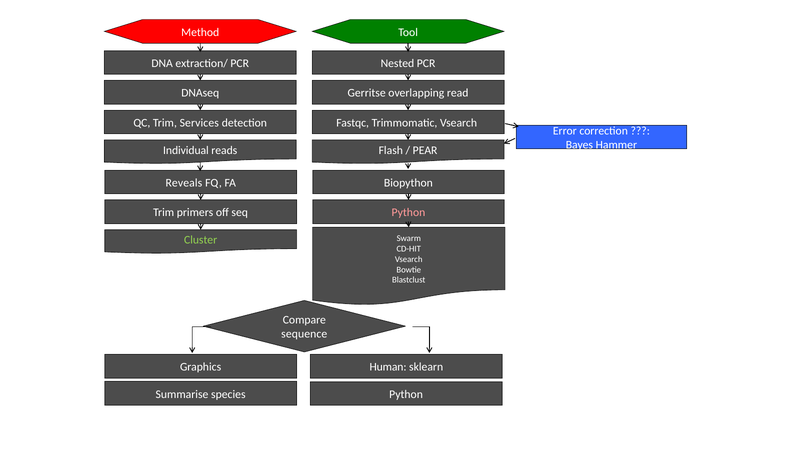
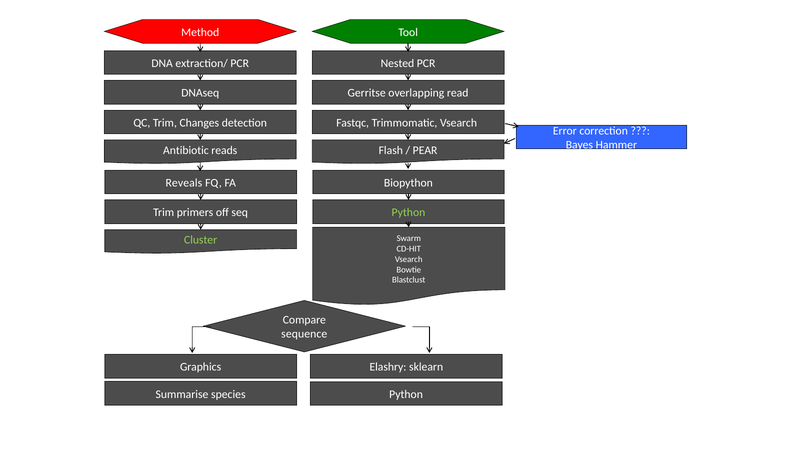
Services: Services -> Changes
Individual: Individual -> Antibiotic
Python at (408, 212) colour: pink -> light green
Human: Human -> Elashry
